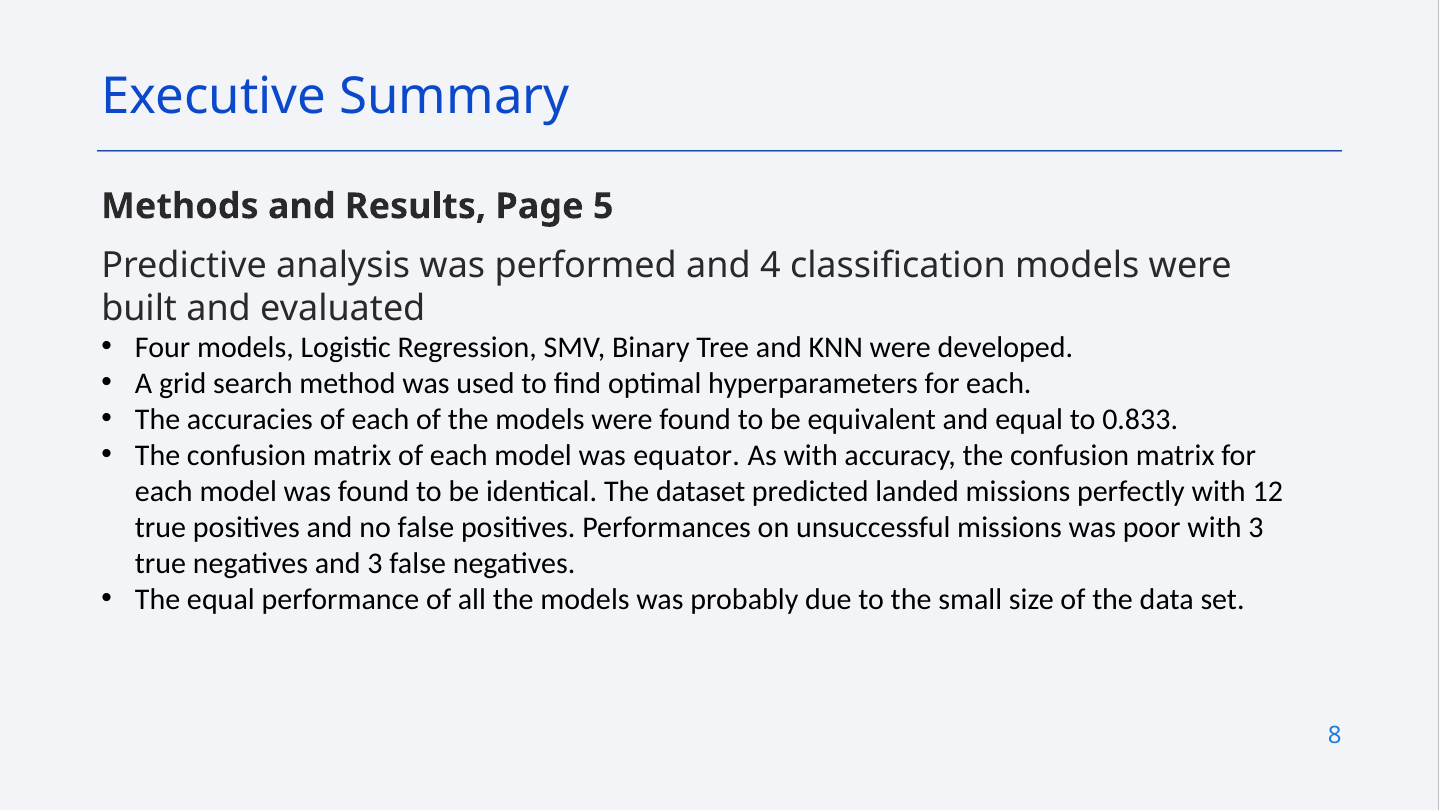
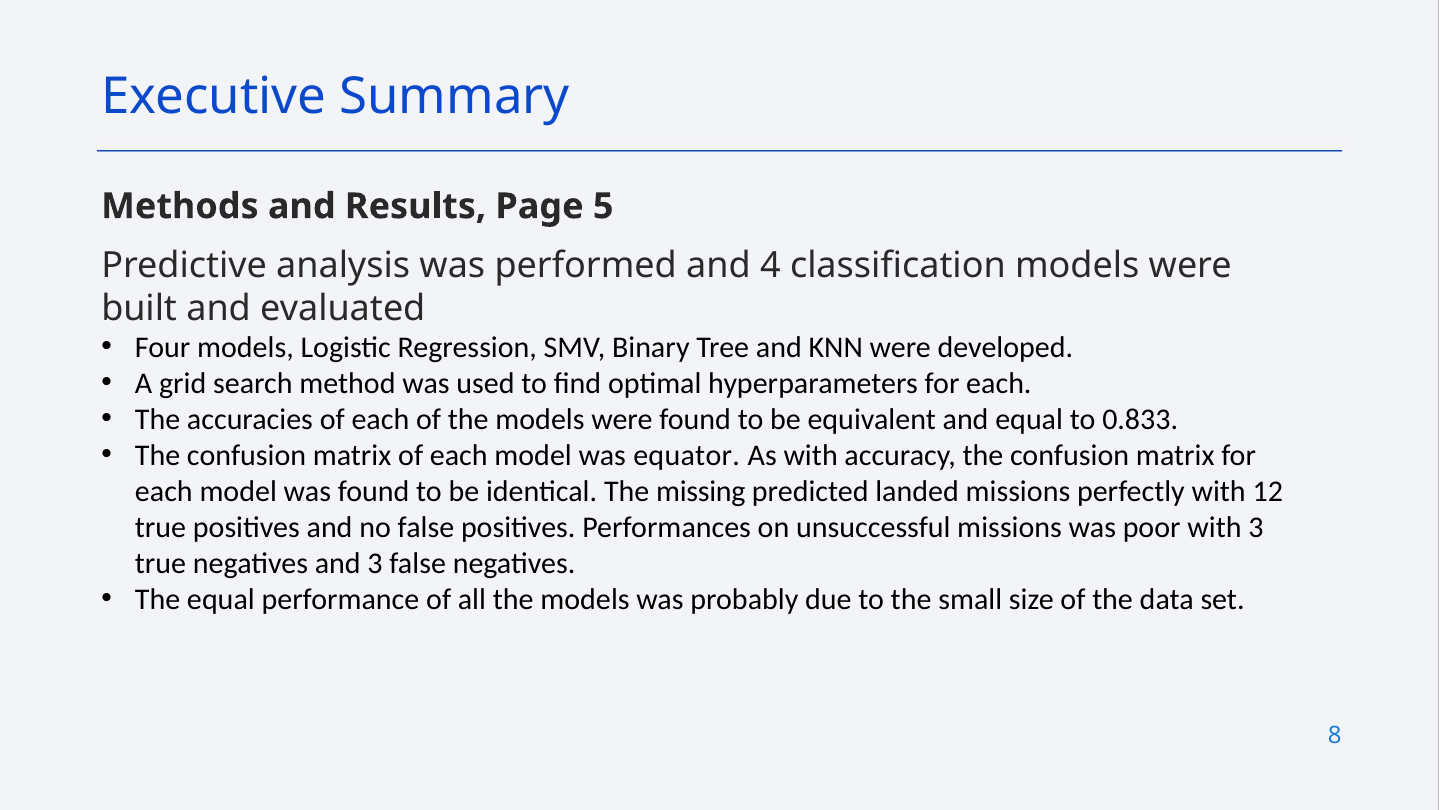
dataset: dataset -> missing
